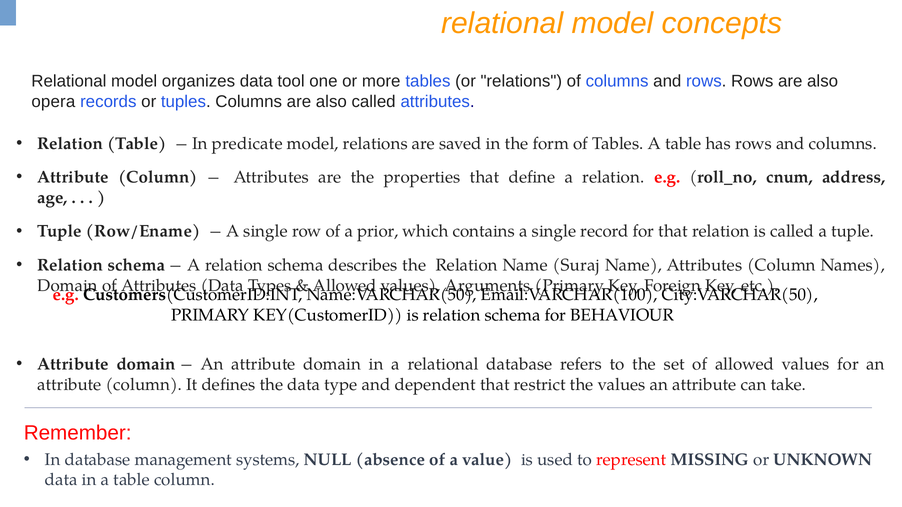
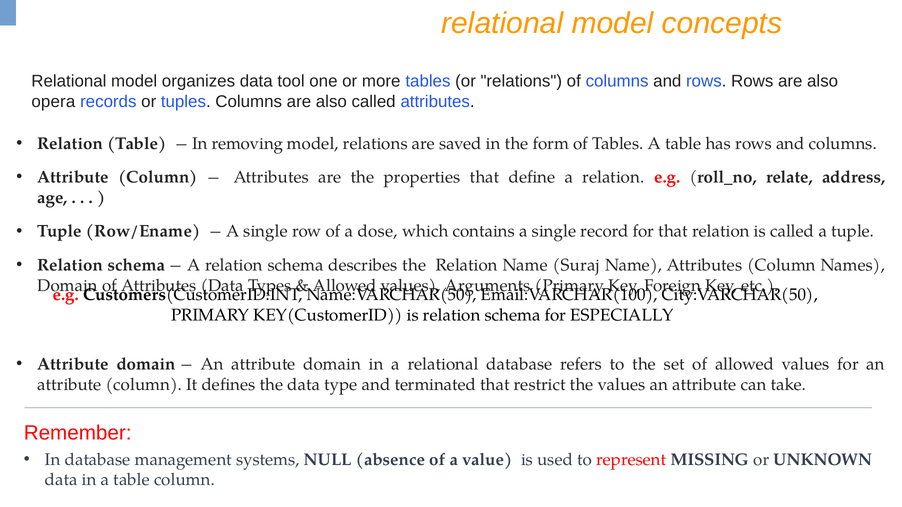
predicate: predicate -> removing
cnum: cnum -> relate
prior: prior -> dose
BEHAVIOUR: BEHAVIOUR -> ESPECIALLY
dependent: dependent -> terminated
